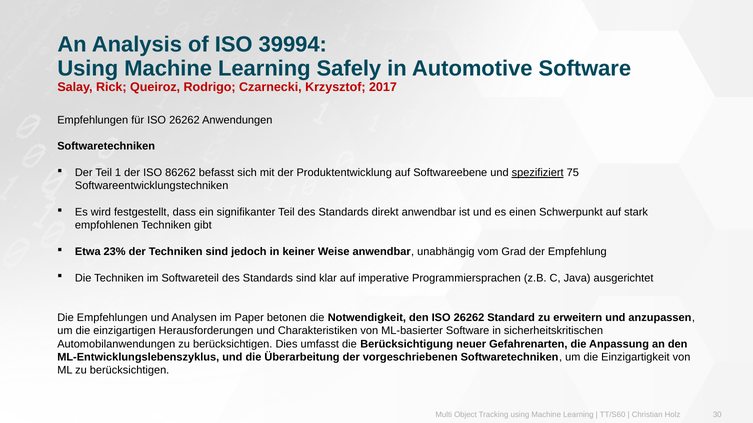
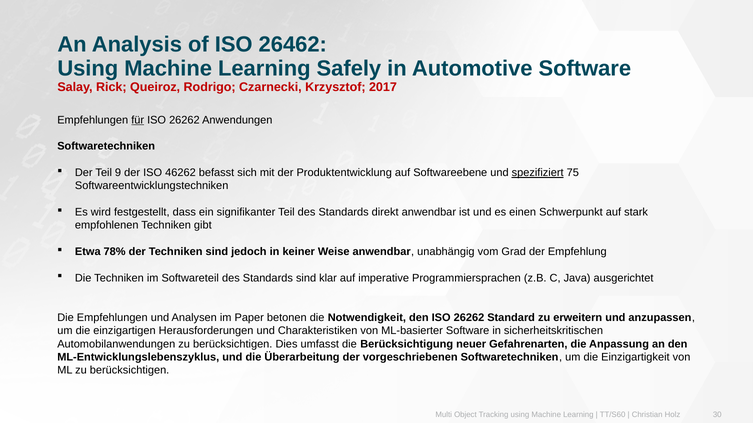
39994: 39994 -> 26462
für underline: none -> present
1: 1 -> 9
86262: 86262 -> 46262
23%: 23% -> 78%
